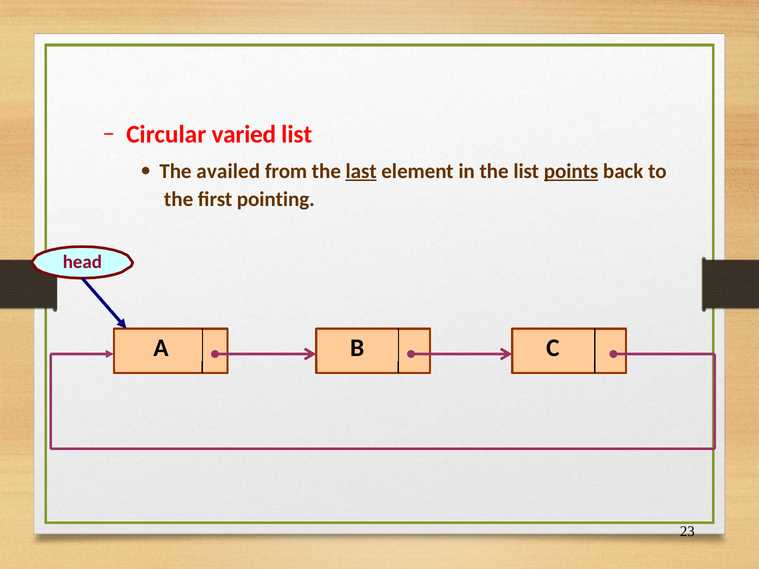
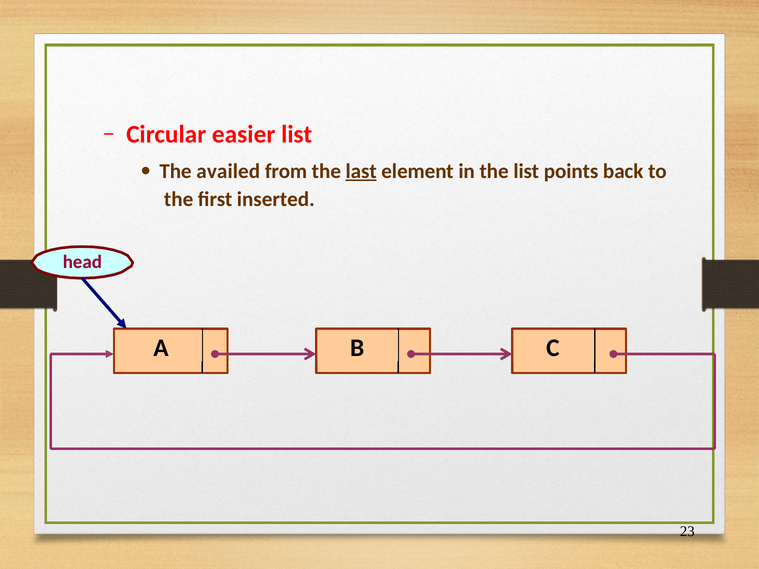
varied: varied -> easier
points underline: present -> none
pointing: pointing -> inserted
